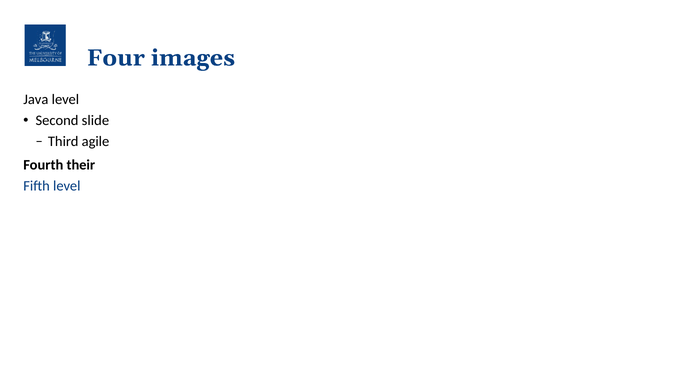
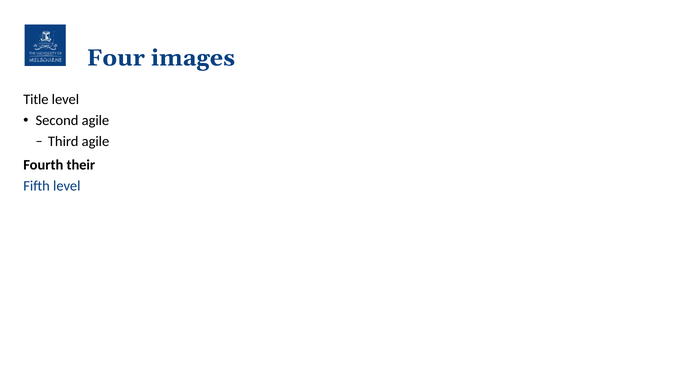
Java: Java -> Title
Second slide: slide -> agile
